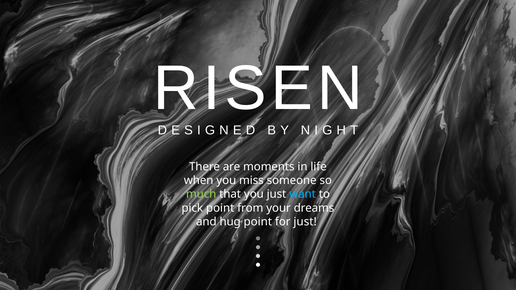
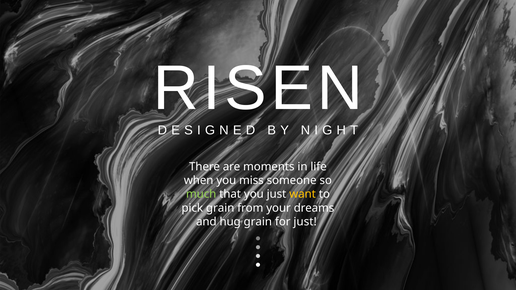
want colour: light blue -> yellow
pick point: point -> grain
hug point: point -> grain
